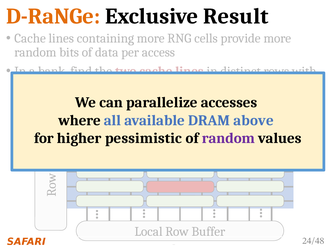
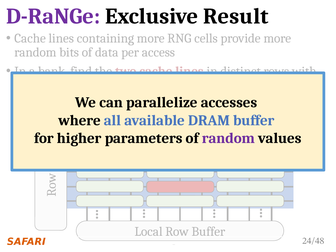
D-RaNGe colour: orange -> purple
DRAM above: above -> buffer
pessimistic: pessimistic -> parameters
